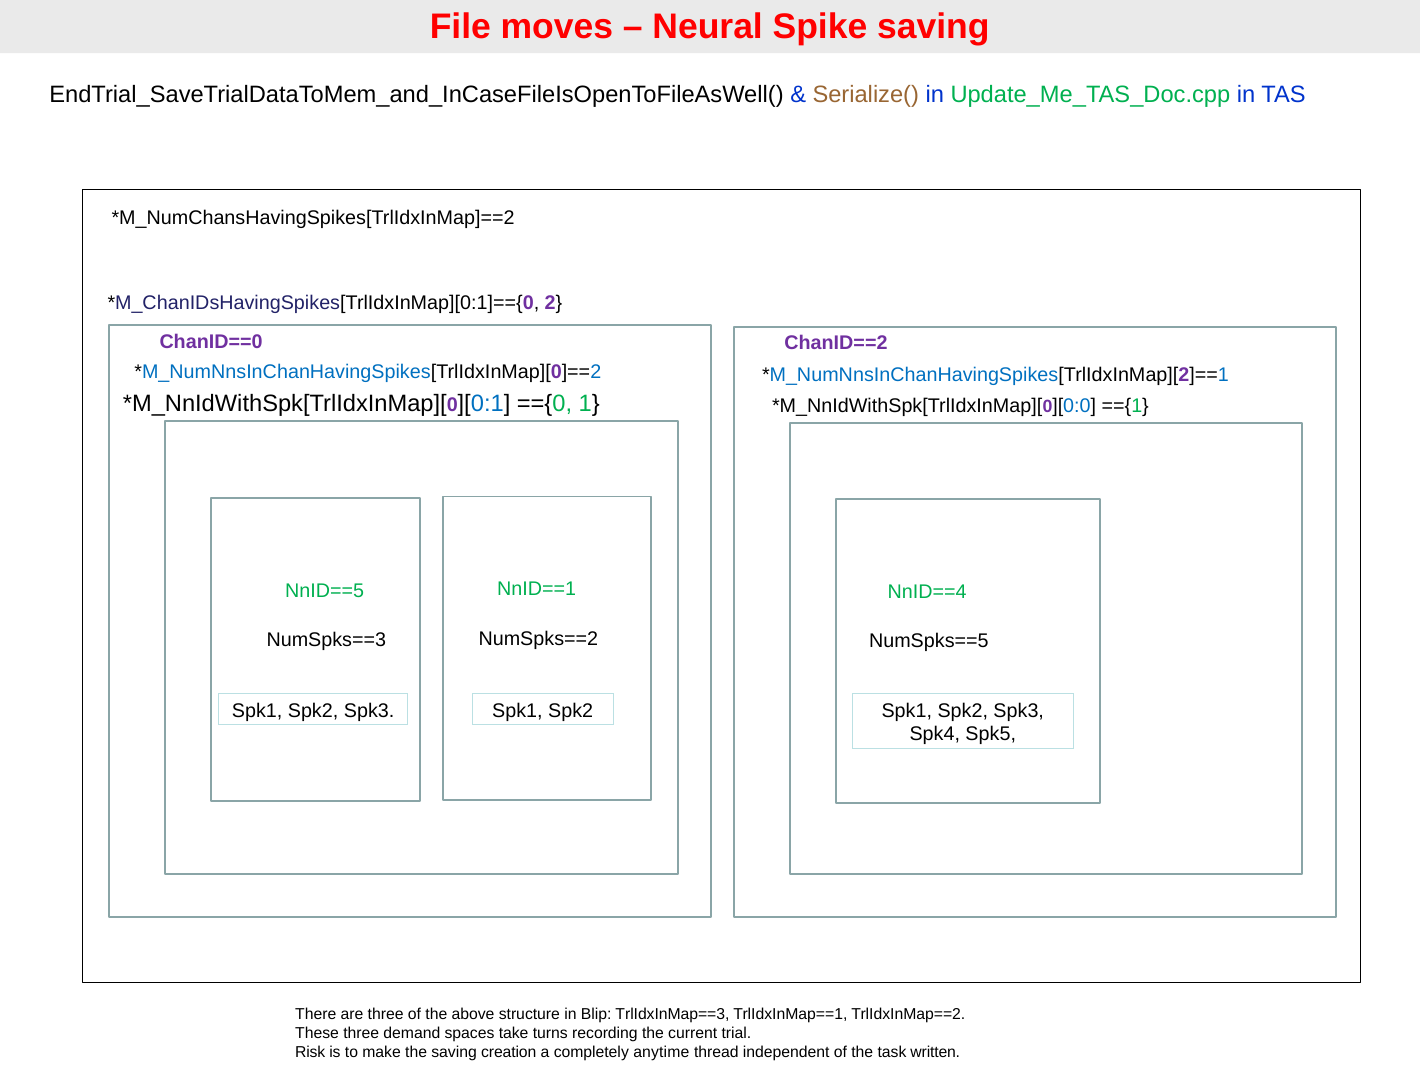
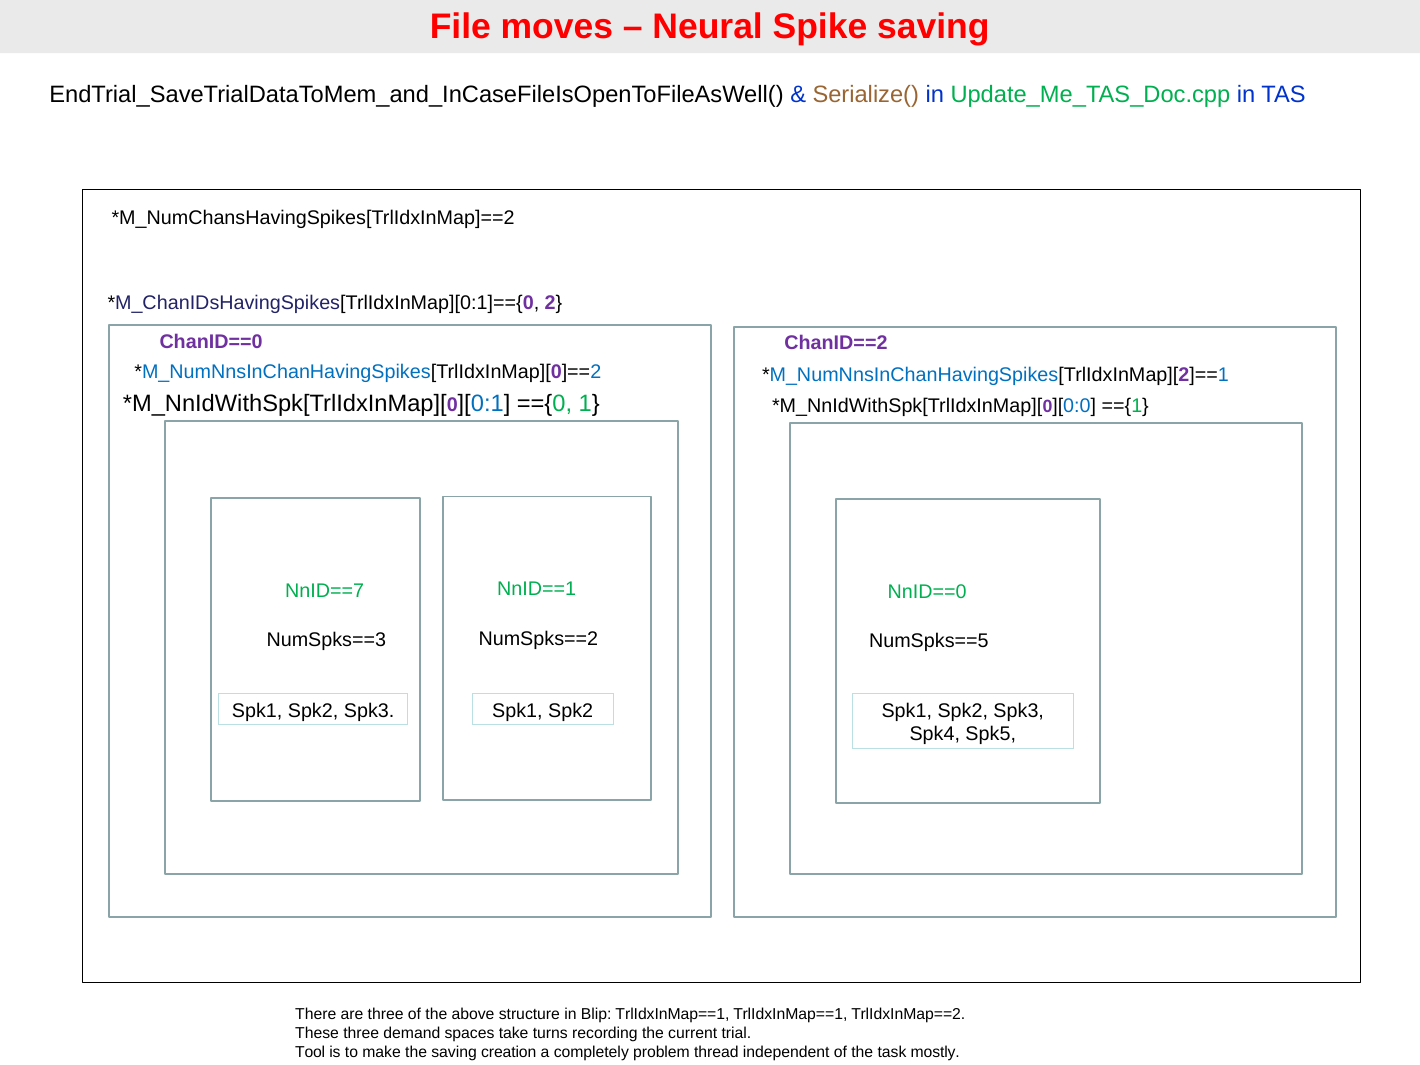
NnID==5: NnID==5 -> NnID==7
NnID==4: NnID==4 -> NnID==0
Blip TrlIdxInMap==3: TrlIdxInMap==3 -> TrlIdxInMap==1
Risk: Risk -> Tool
anytime: anytime -> problem
written: written -> mostly
